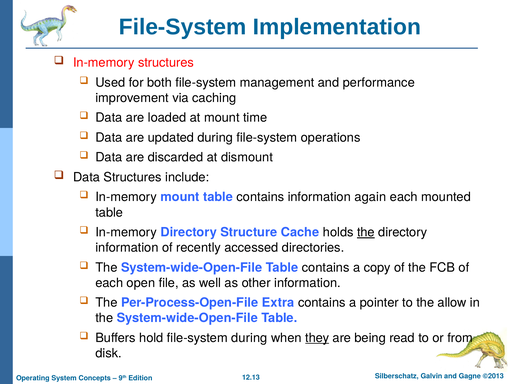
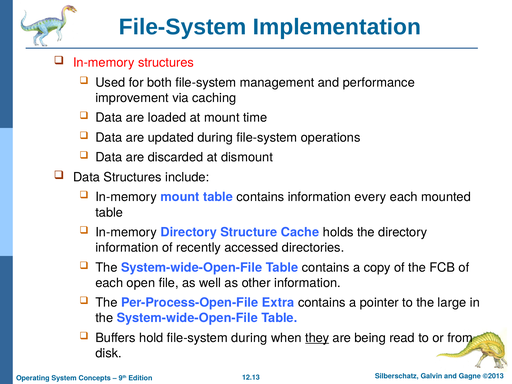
again: again -> every
the at (366, 232) underline: present -> none
allow: allow -> large
